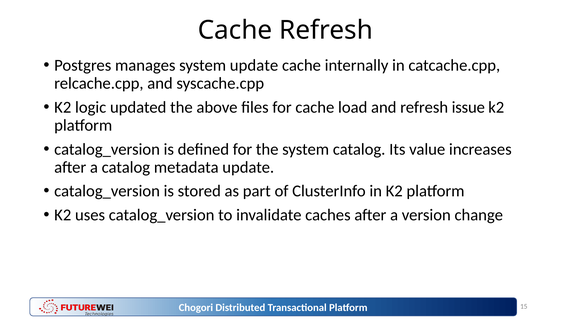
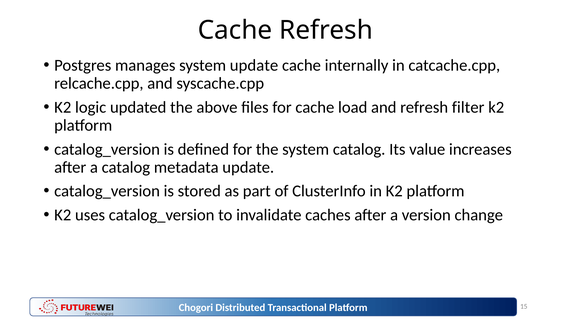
issue: issue -> filter
